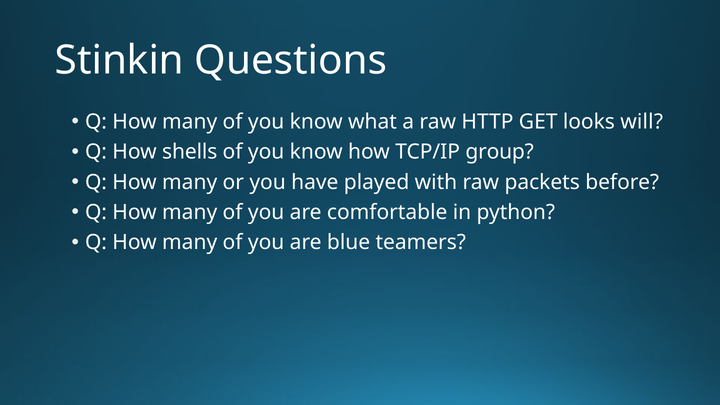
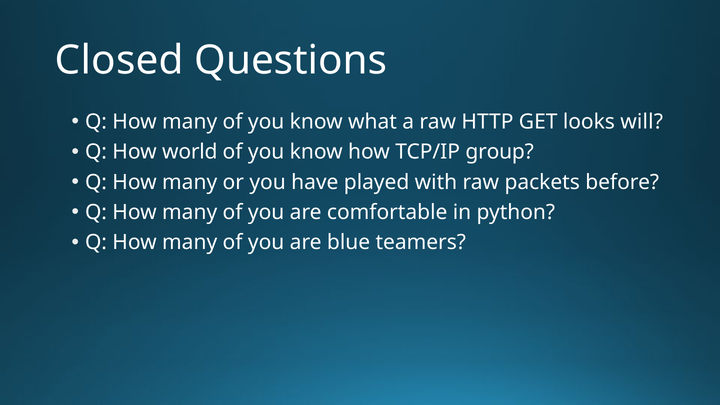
Stinkin: Stinkin -> Closed
shells: shells -> world
